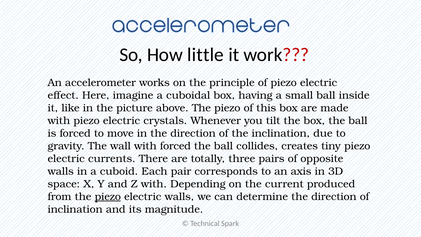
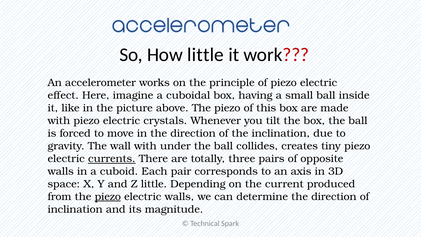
with forced: forced -> under
currents underline: none -> present
Z with: with -> little
